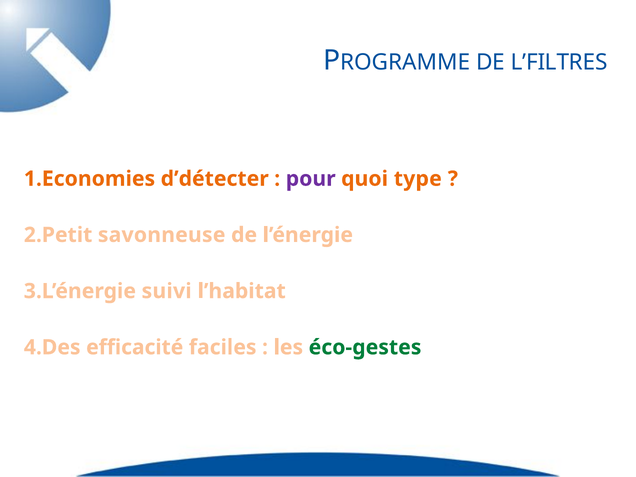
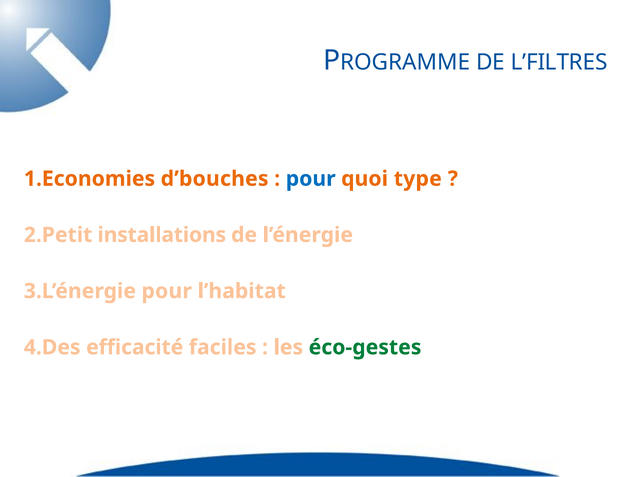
d’détecter: d’détecter -> d’bouches
pour at (311, 179) colour: purple -> blue
savonneuse: savonneuse -> installations
suivi at (167, 291): suivi -> pour
